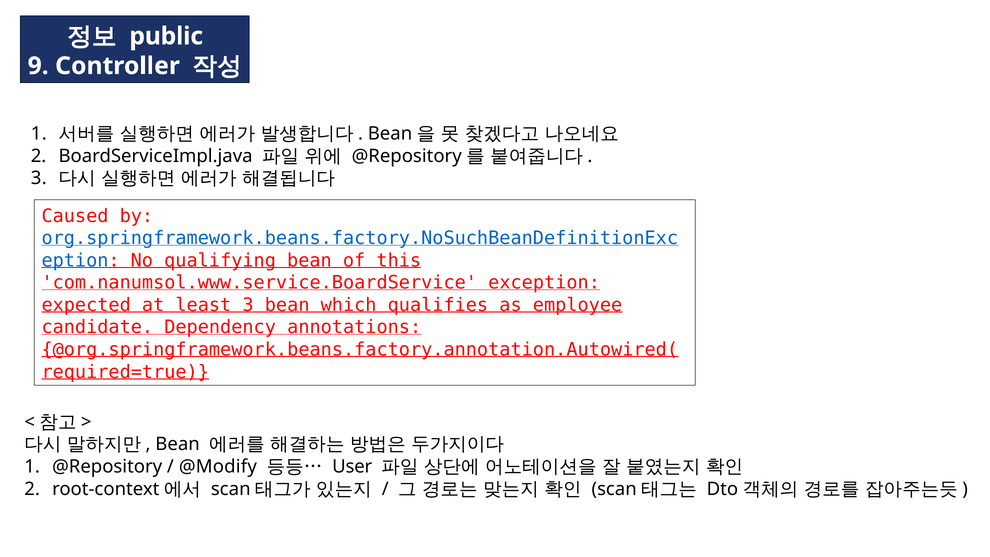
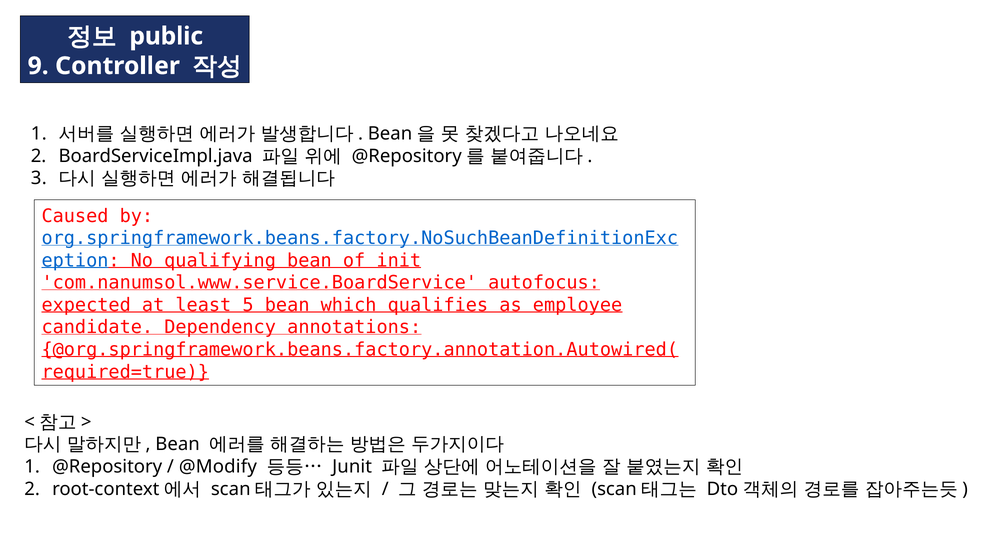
this: this -> init
exception: exception -> autofocus
least 3: 3 -> 5
User: User -> Junit
